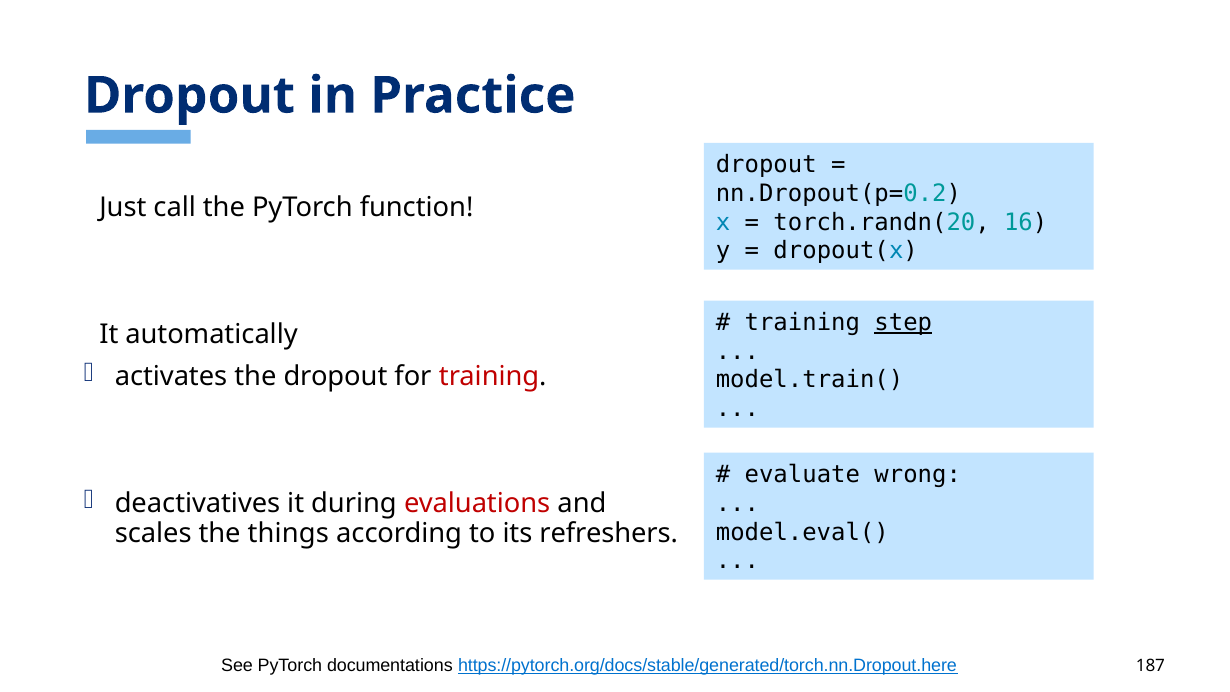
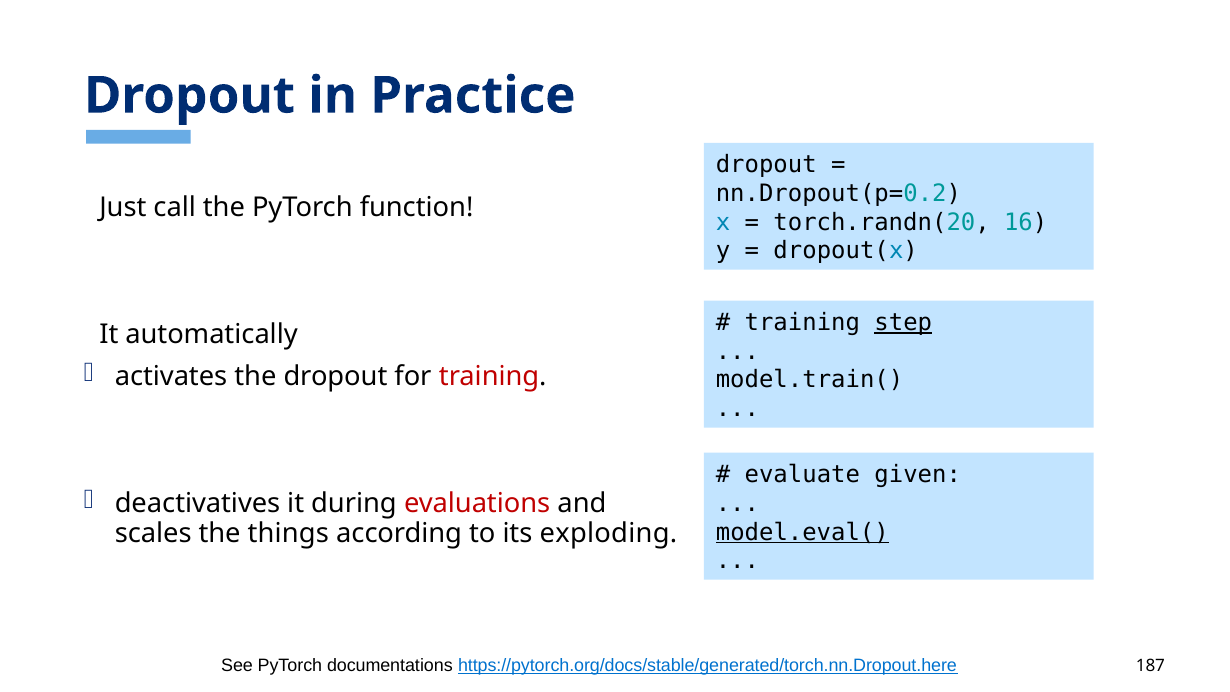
wrong: wrong -> given
model.eval( underline: none -> present
refreshers: refreshers -> exploding
